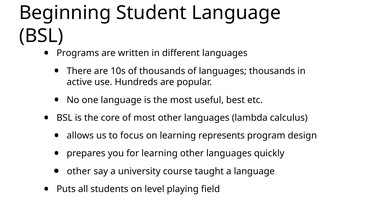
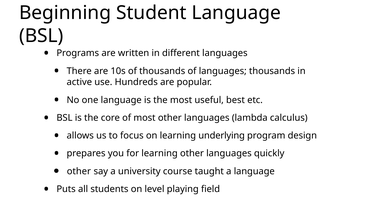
represents: represents -> underlying
